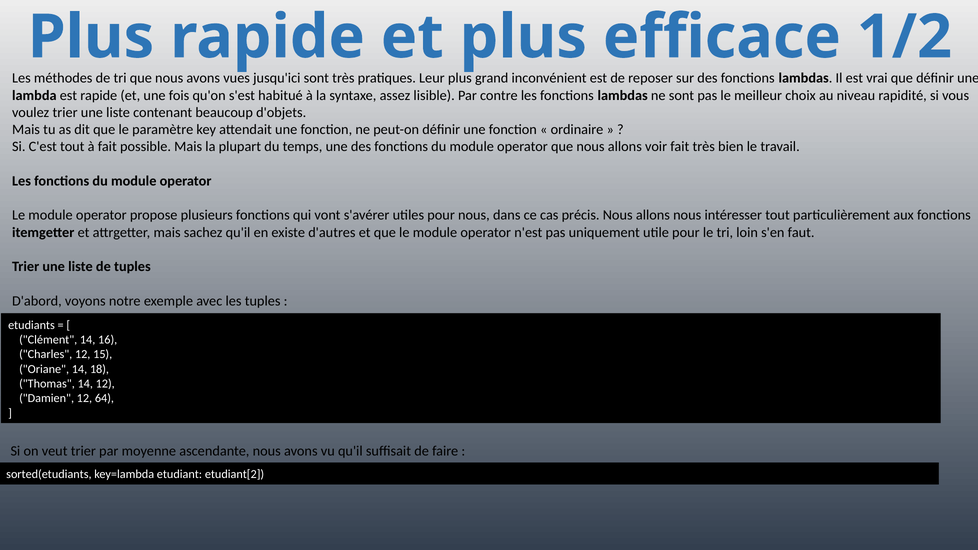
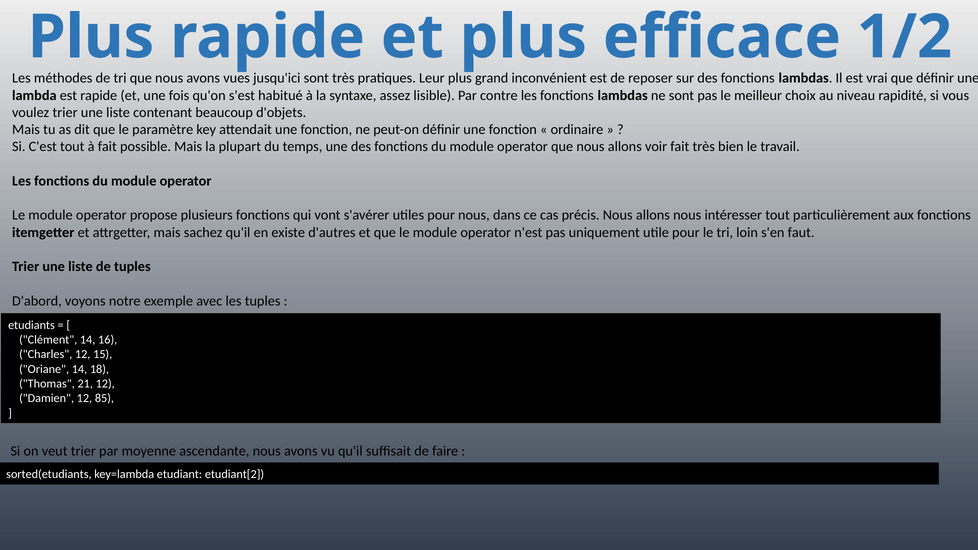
Thomas 14: 14 -> 21
64: 64 -> 85
